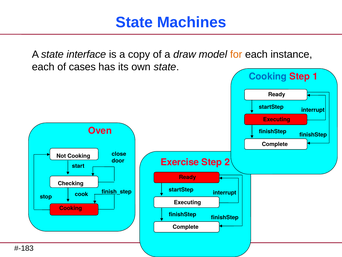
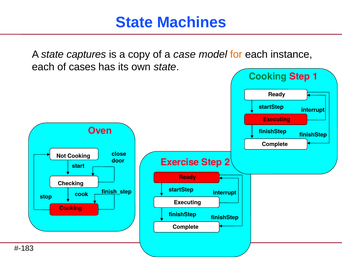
interface: interface -> captures
draw: draw -> case
Cooking at (268, 76) colour: blue -> green
